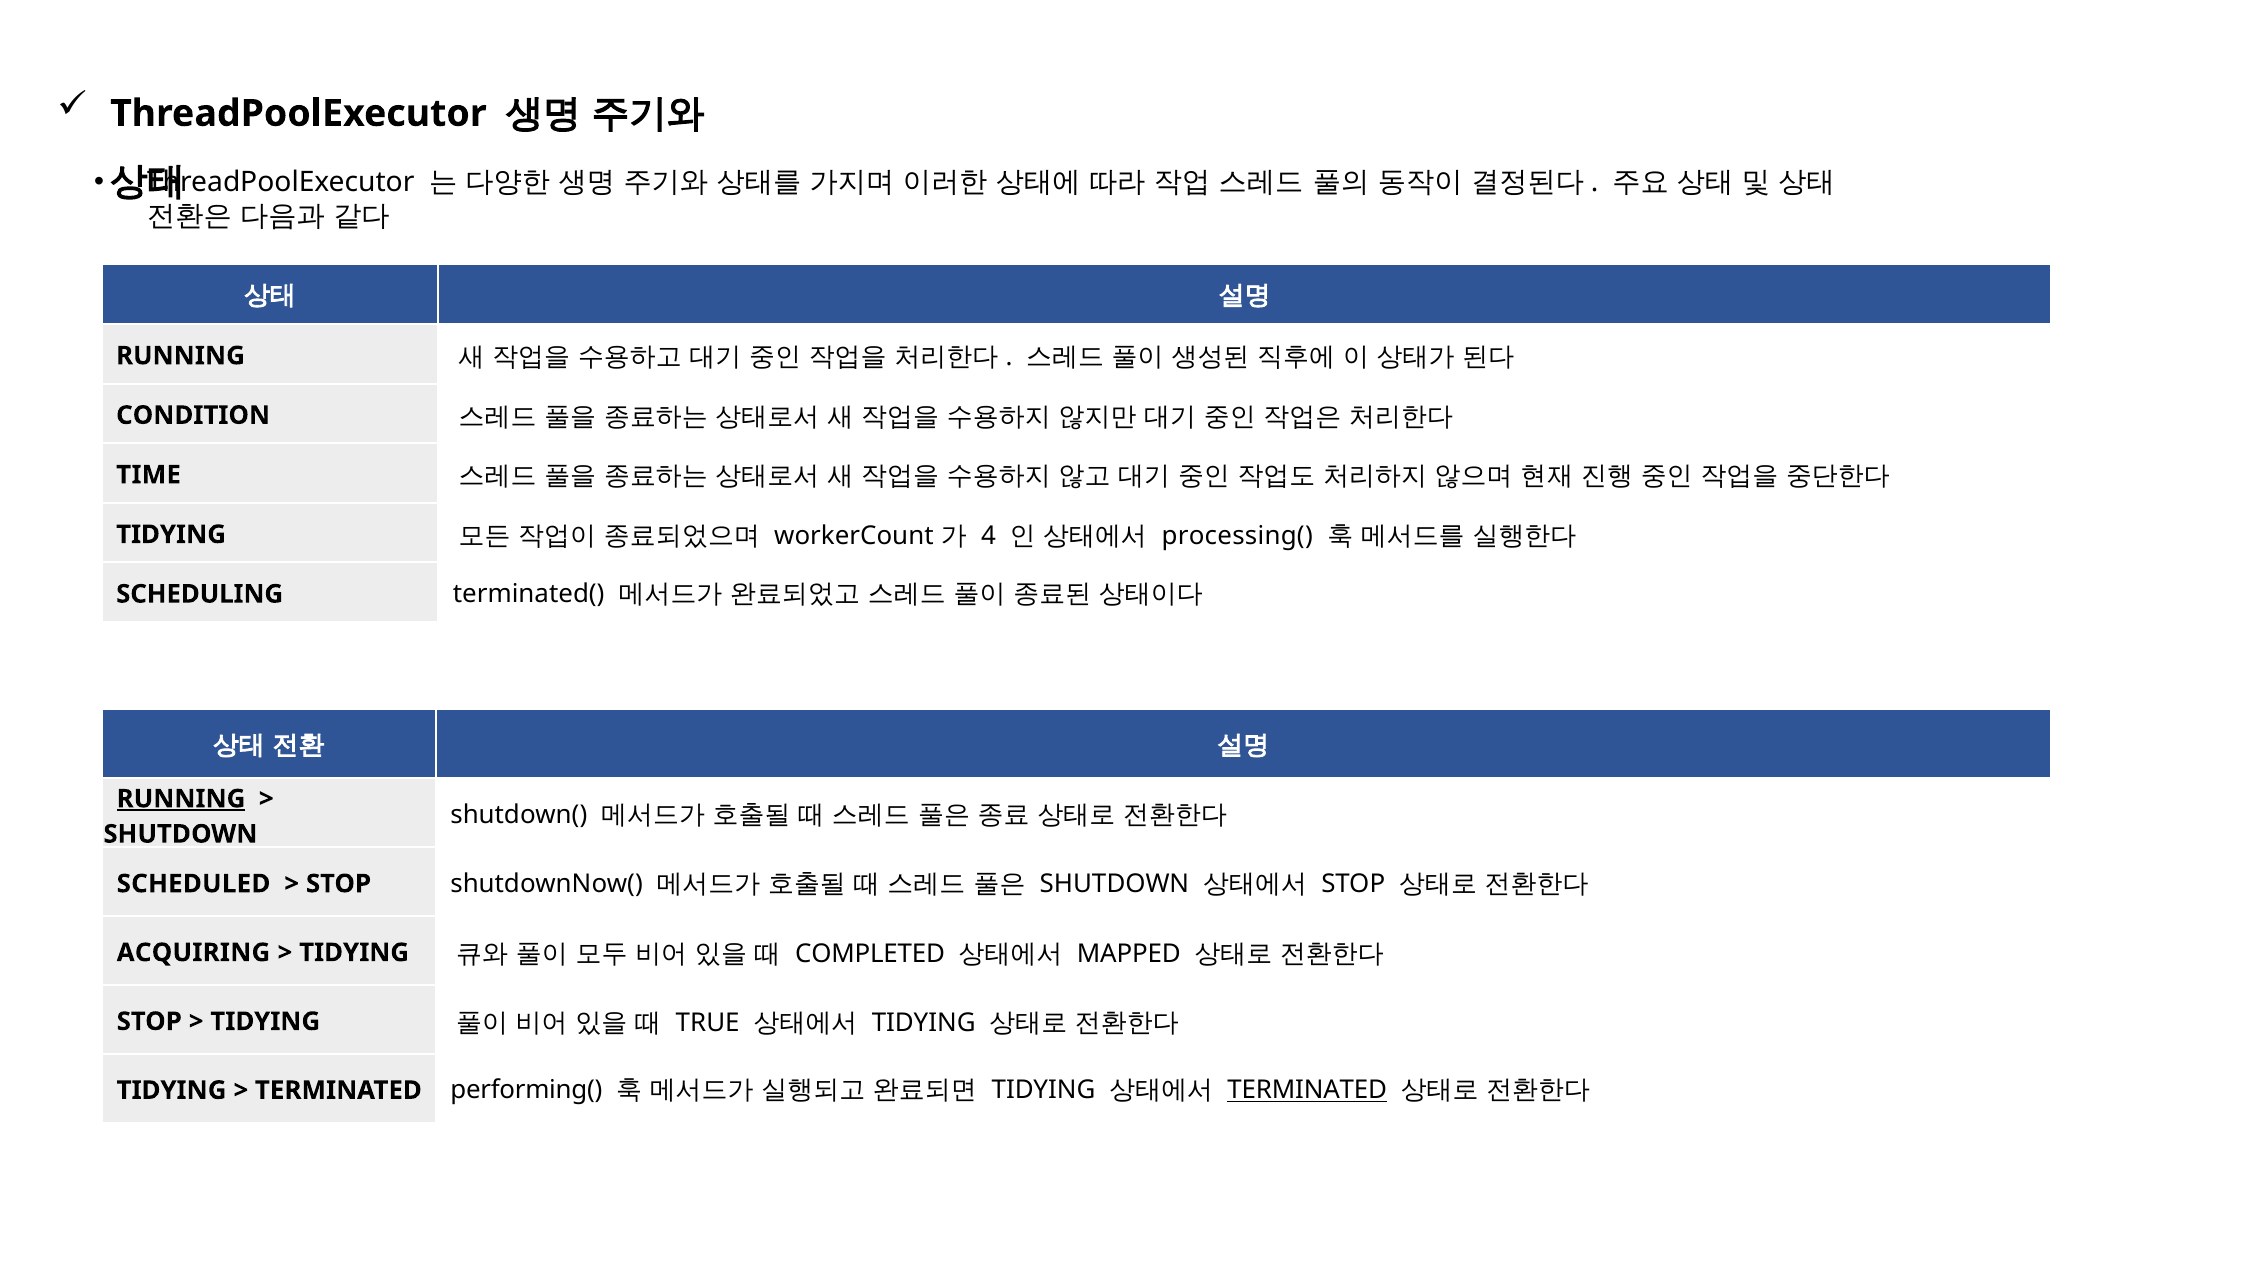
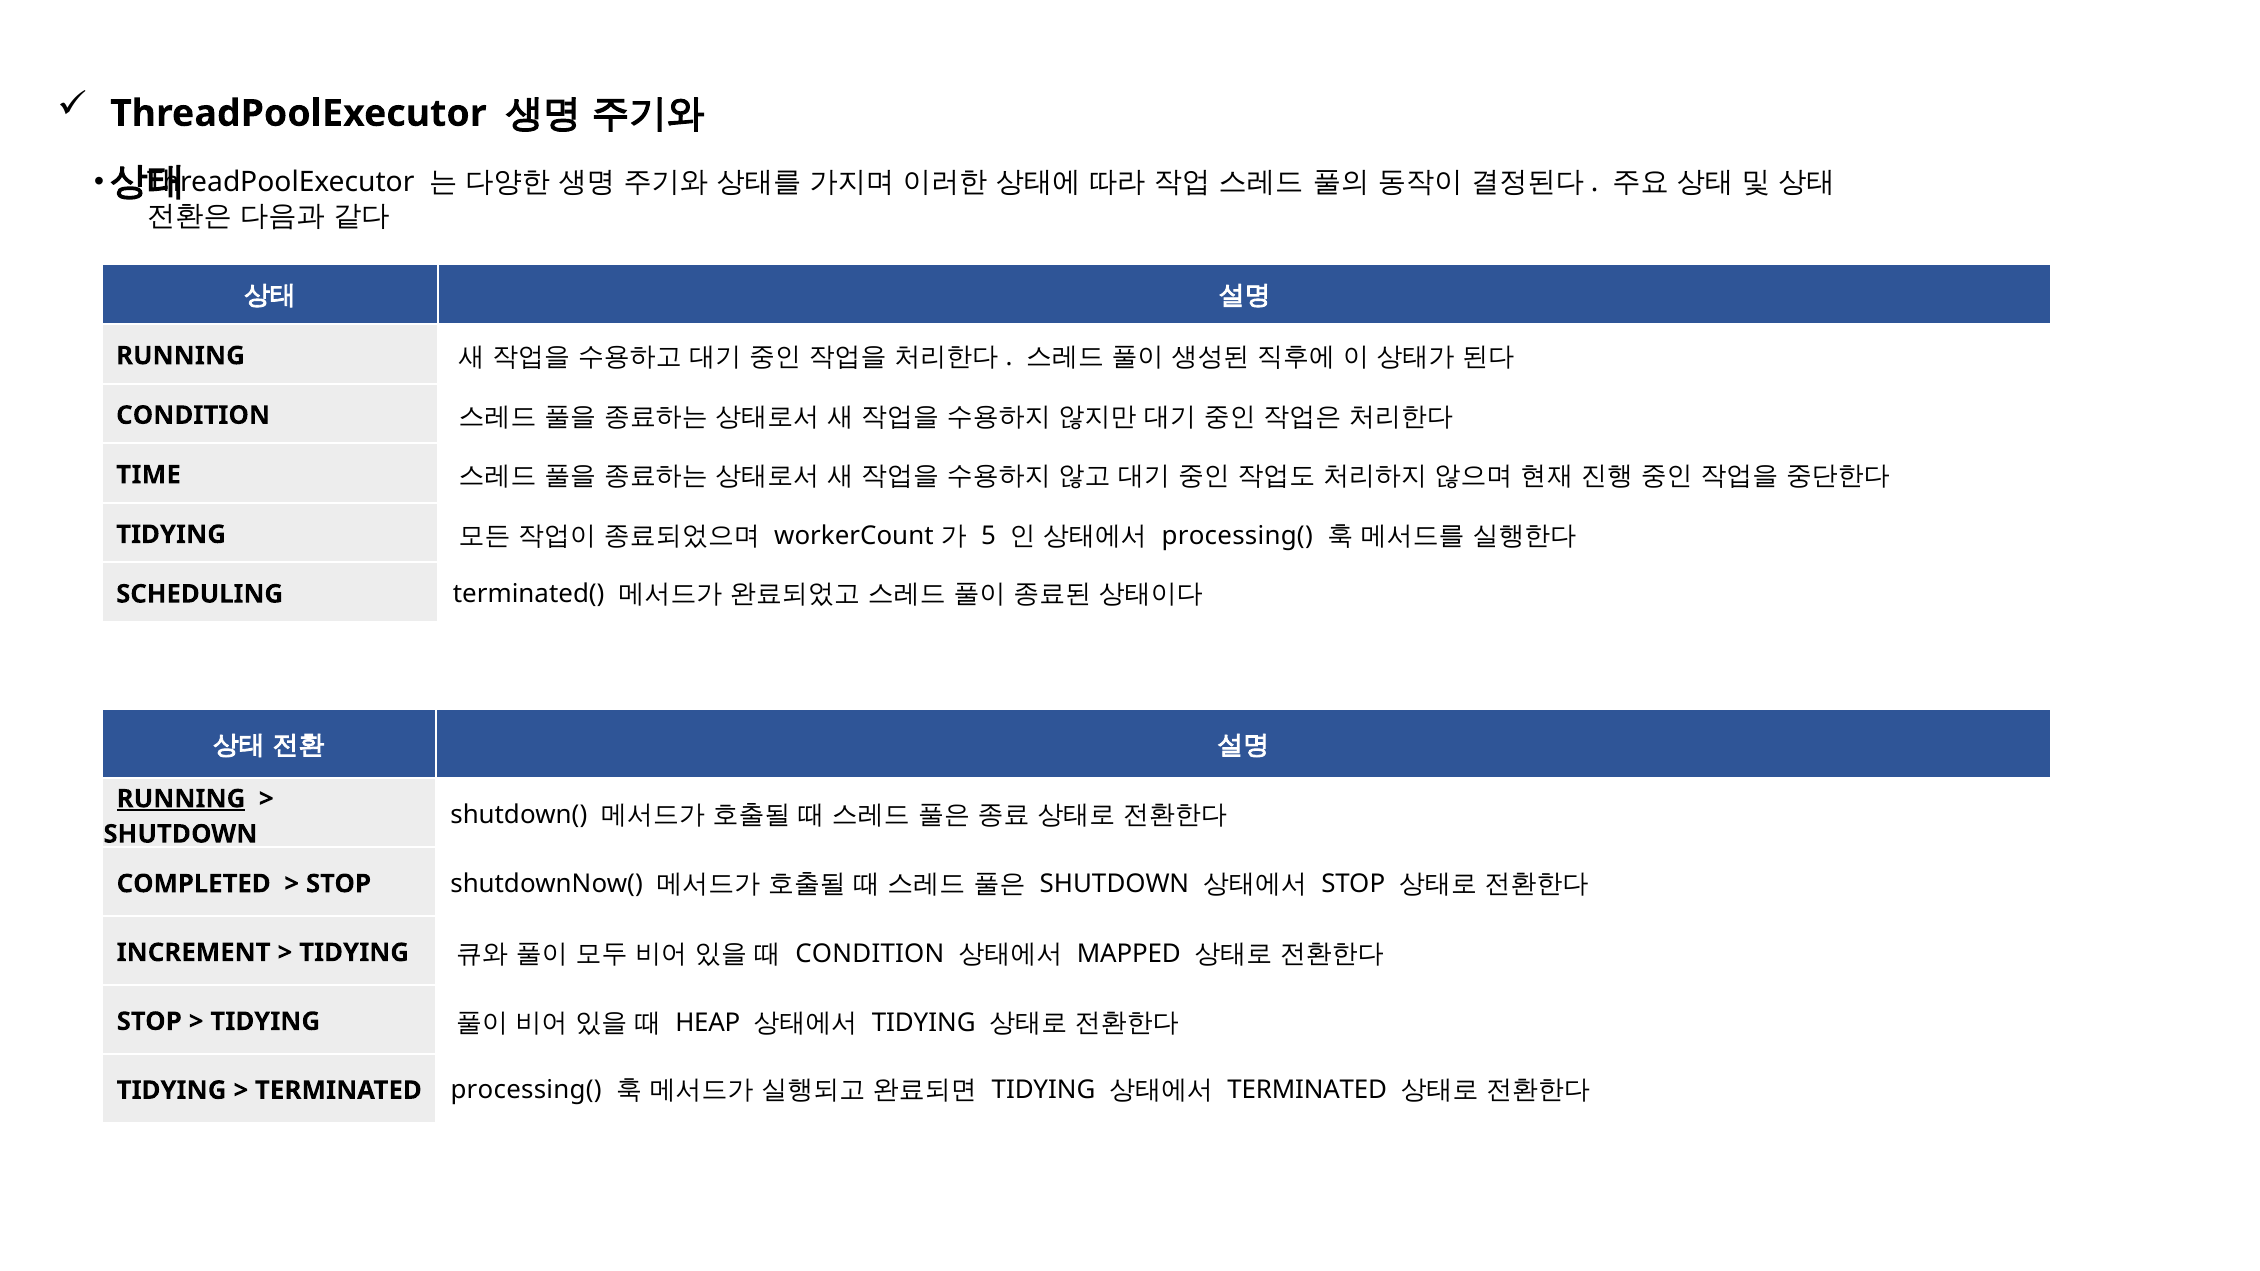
4: 4 -> 5
SCHEDULED: SCHEDULED -> COMPLETED
ACQUIRING: ACQUIRING -> INCREMENT
COMPLETED at (870, 954): COMPLETED -> CONDITION
TRUE: TRUE -> HEAP
TERMINATED performing(: performing( -> processing(
TERMINATED at (1307, 1091) underline: present -> none
